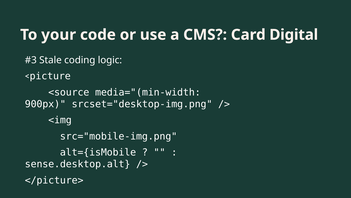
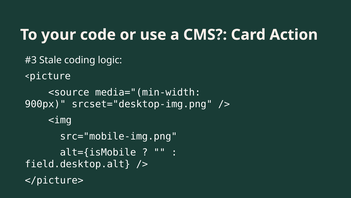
Digital: Digital -> Action
sense.desktop.alt: sense.desktop.alt -> field.desktop.alt
